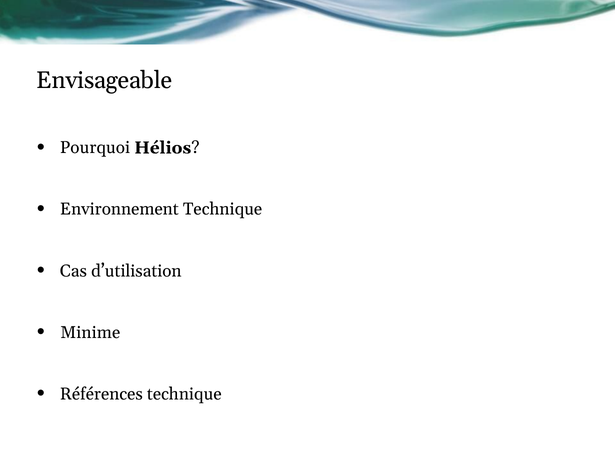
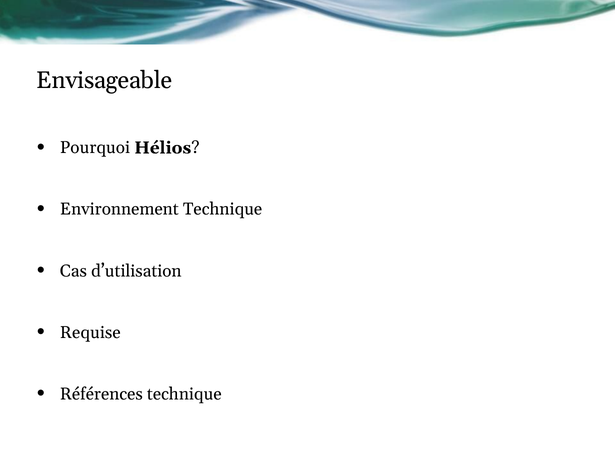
Minime: Minime -> Requise
